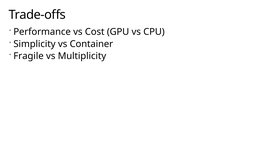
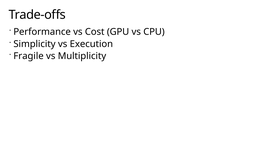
Container: Container -> Execution
